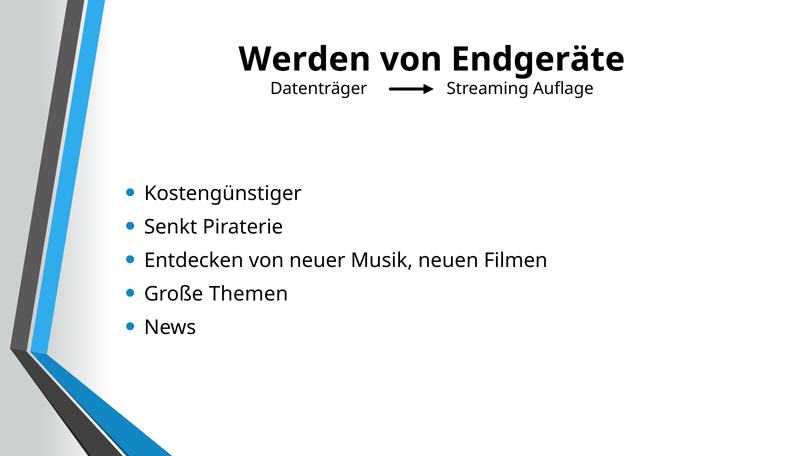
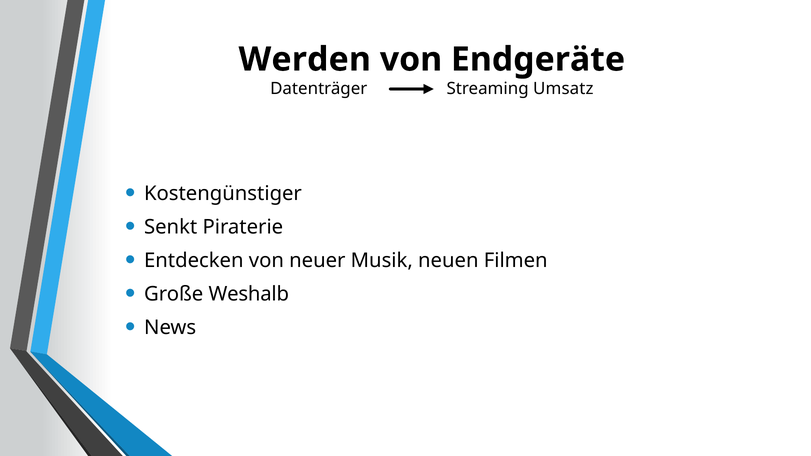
Auflage: Auflage -> Umsatz
Themen: Themen -> Weshalb
